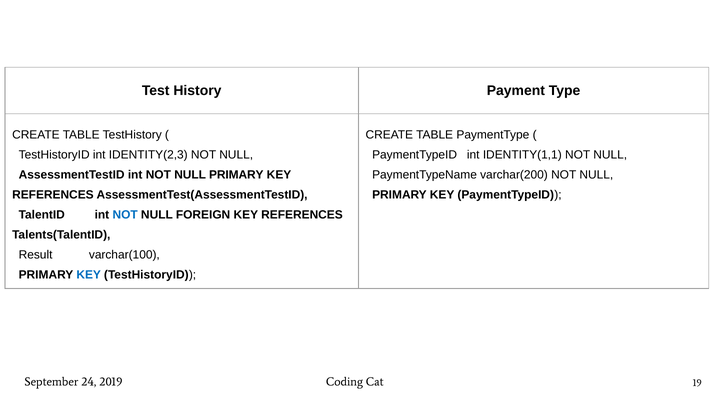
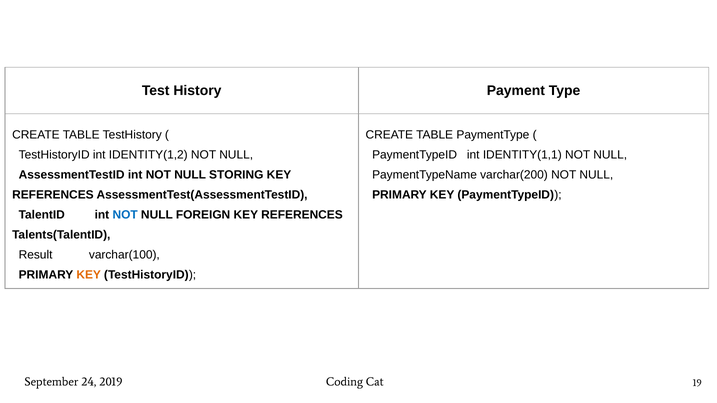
IDENTITY(2,3: IDENTITY(2,3 -> IDENTITY(1,2
int NOT NULL PRIMARY: PRIMARY -> STORING
KEY at (89, 275) colour: blue -> orange
